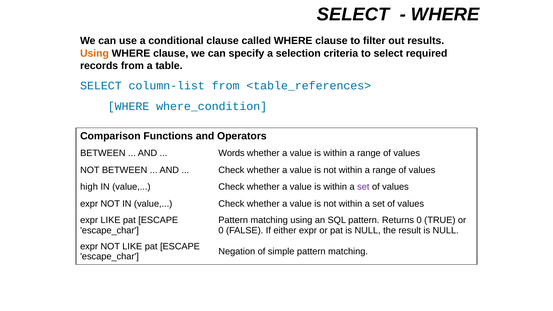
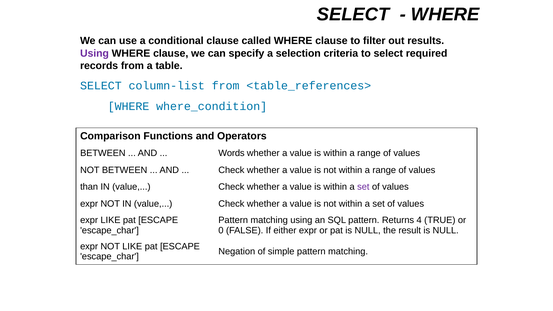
Using at (94, 53) colour: orange -> purple
high: high -> than
Returns 0: 0 -> 4
